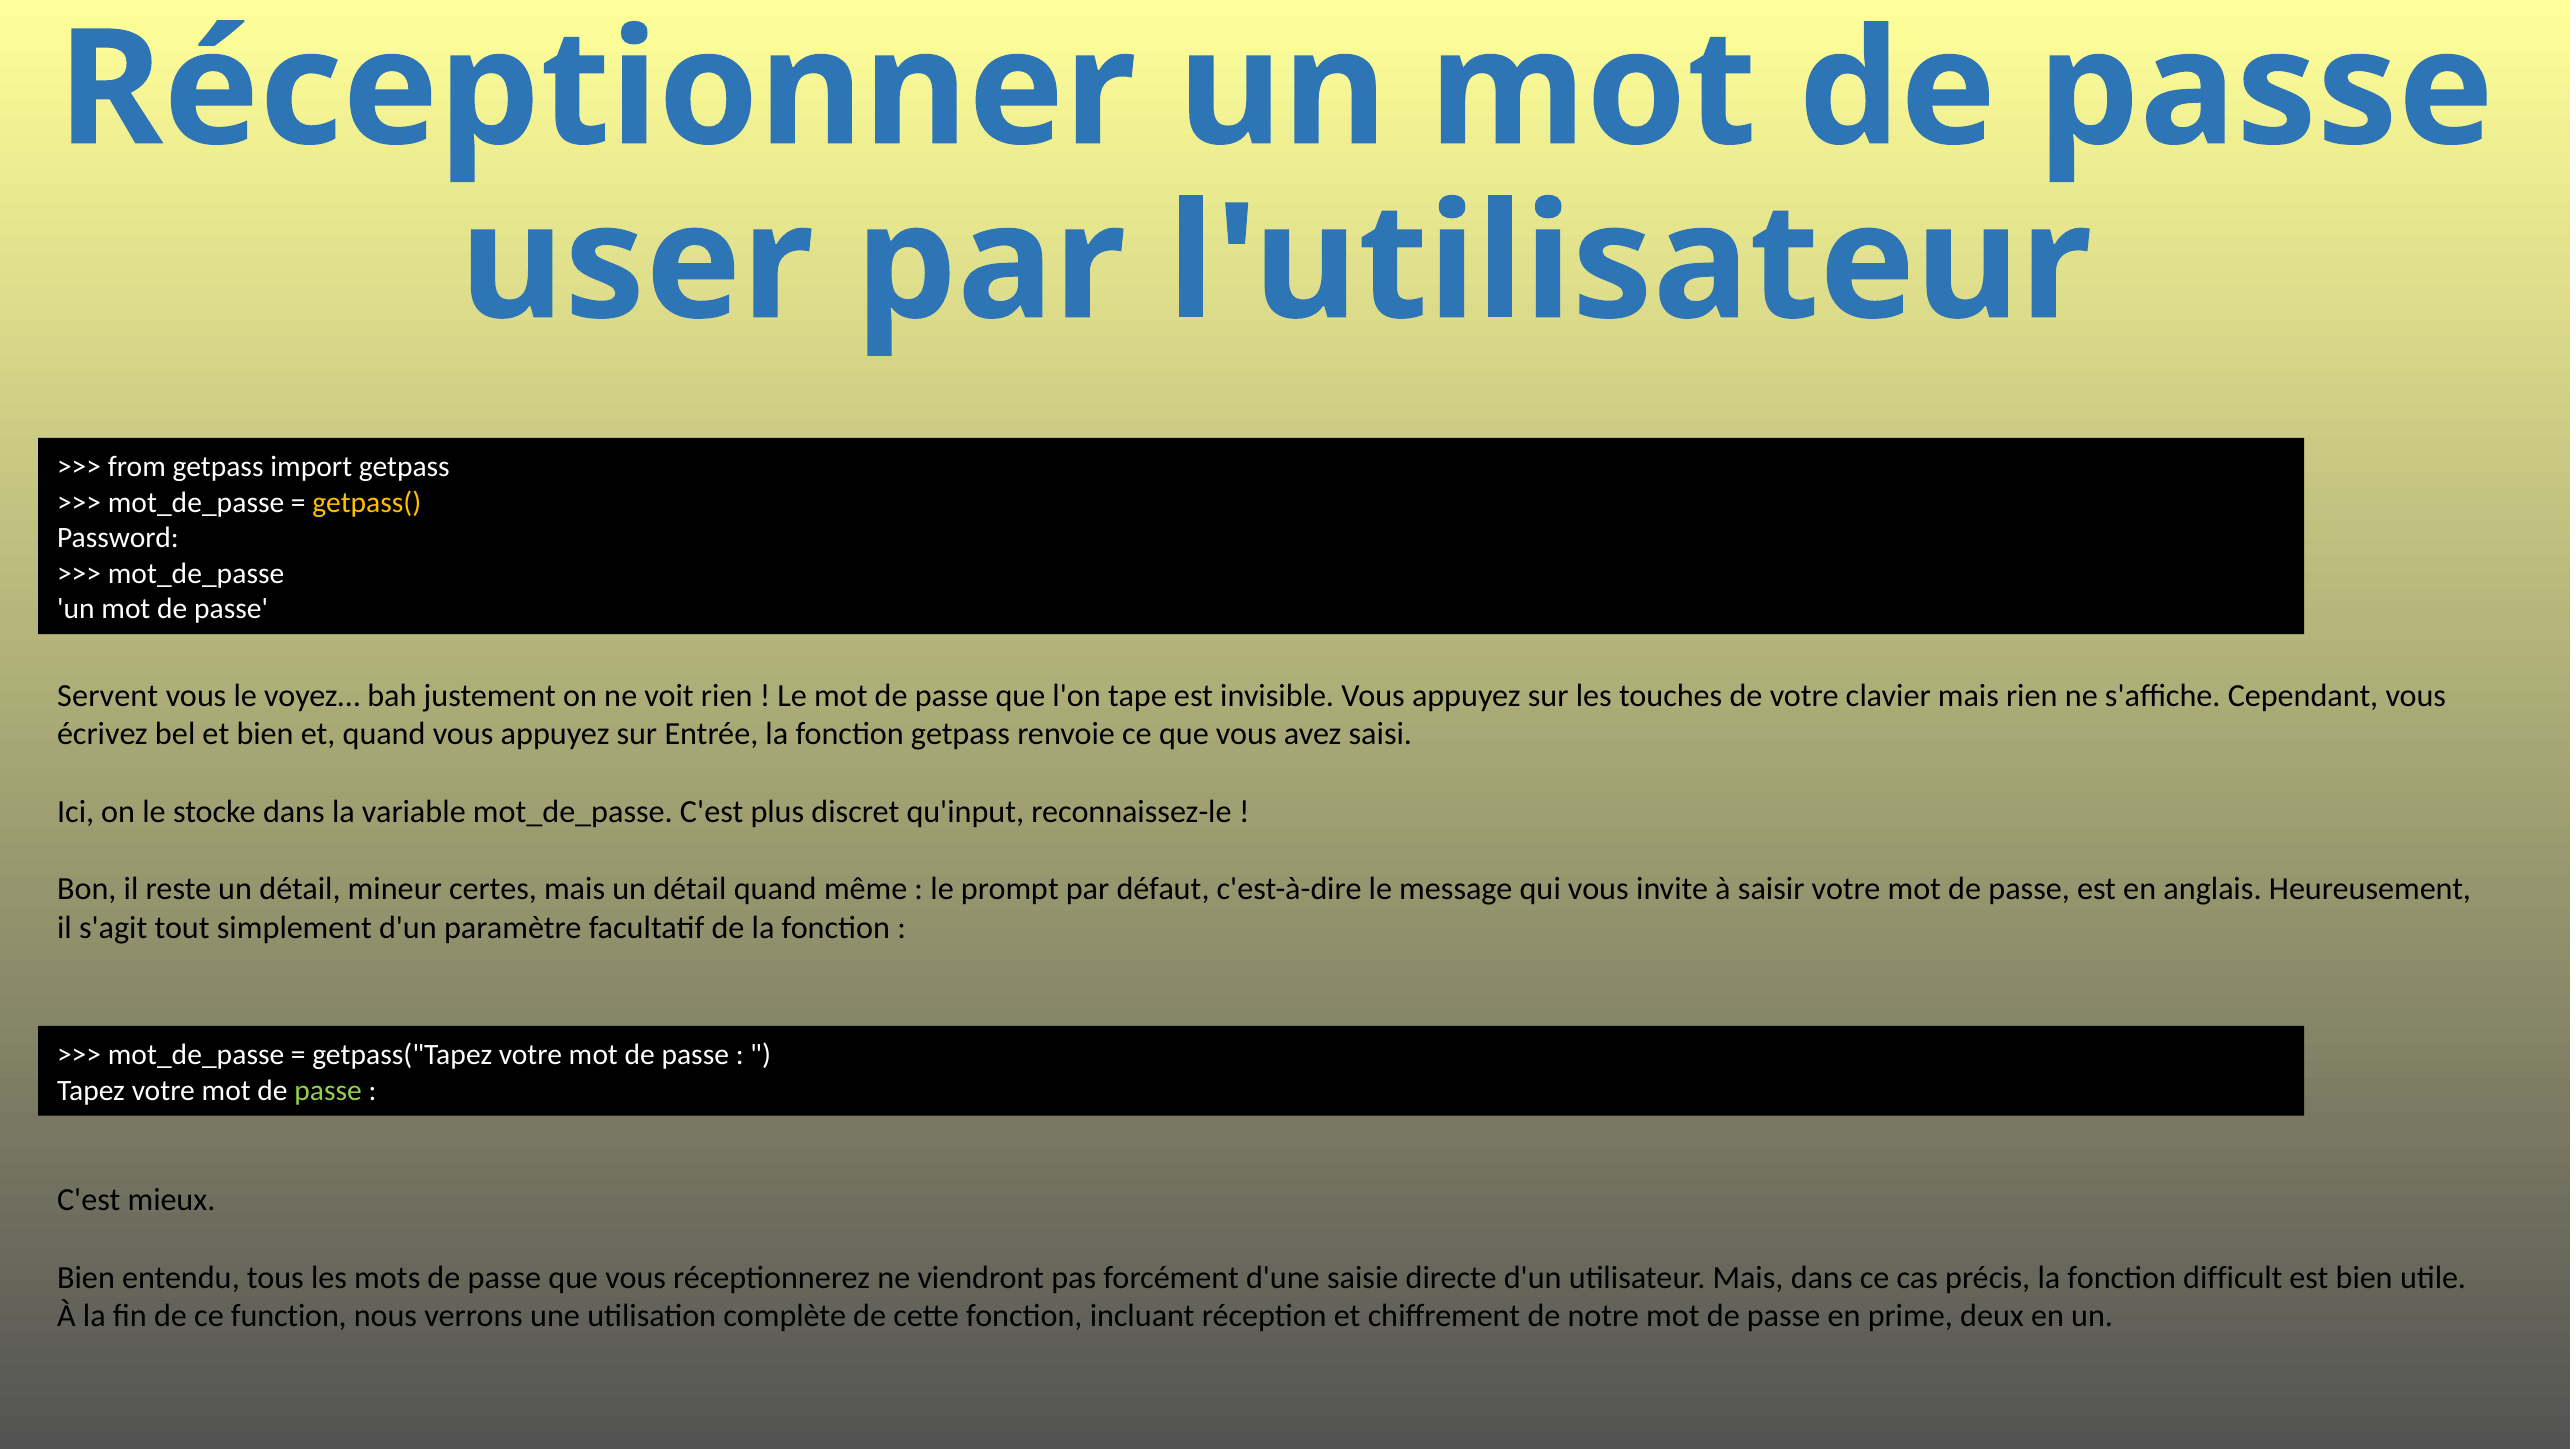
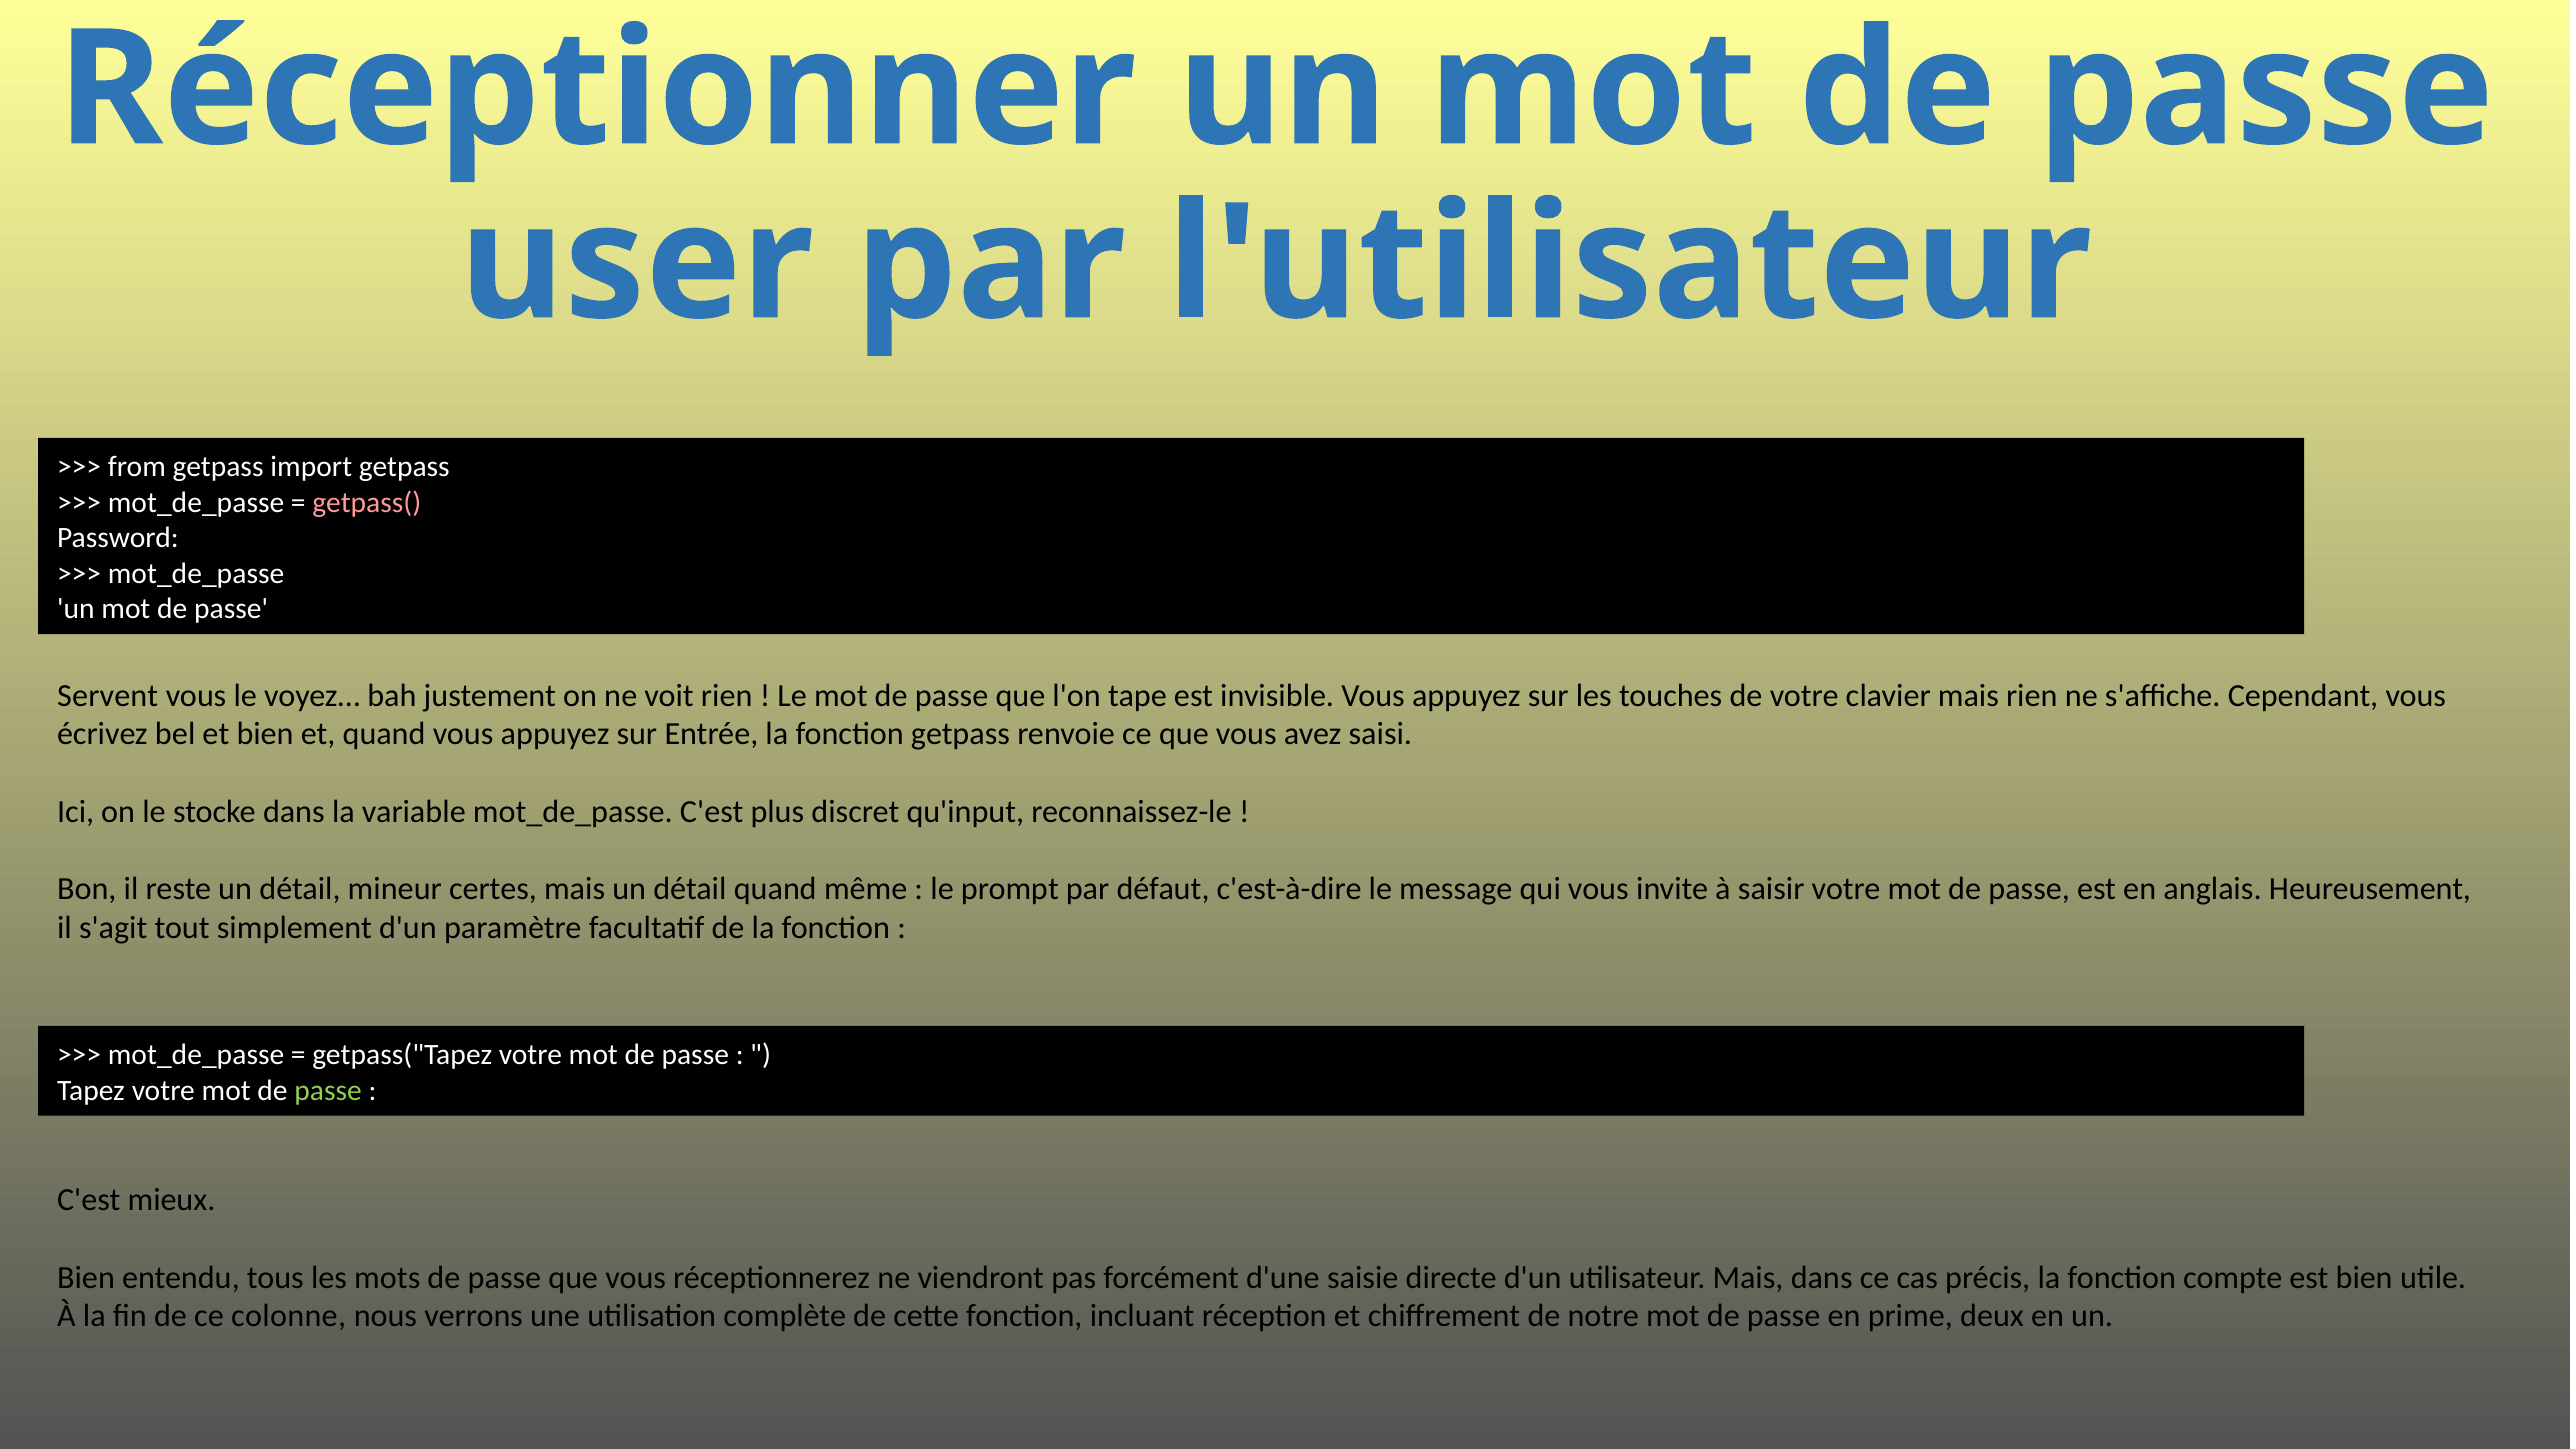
getpass( colour: yellow -> pink
difficult: difficult -> compte
function: function -> colonne
